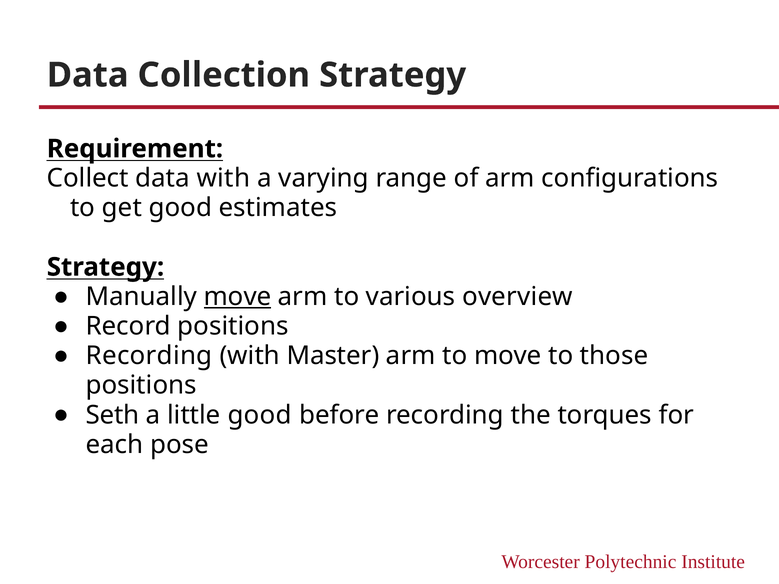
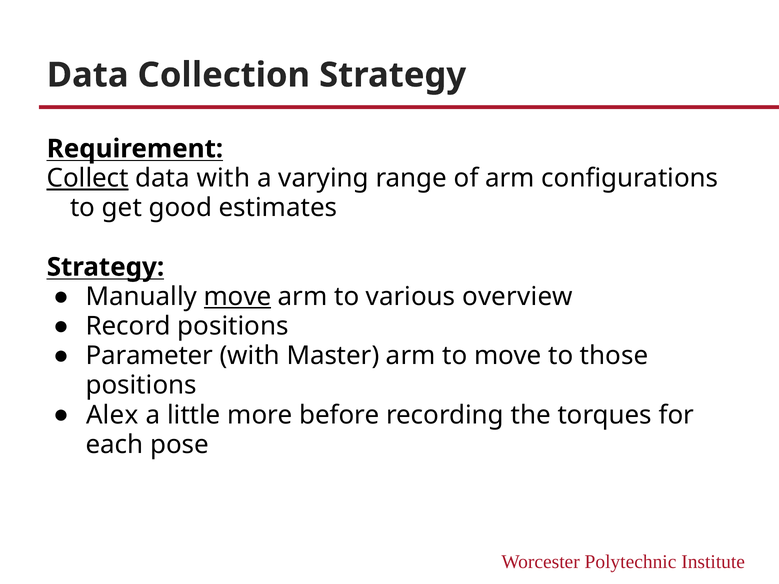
Collect underline: none -> present
Recording at (149, 356): Recording -> Parameter
Seth: Seth -> Alex
little good: good -> more
